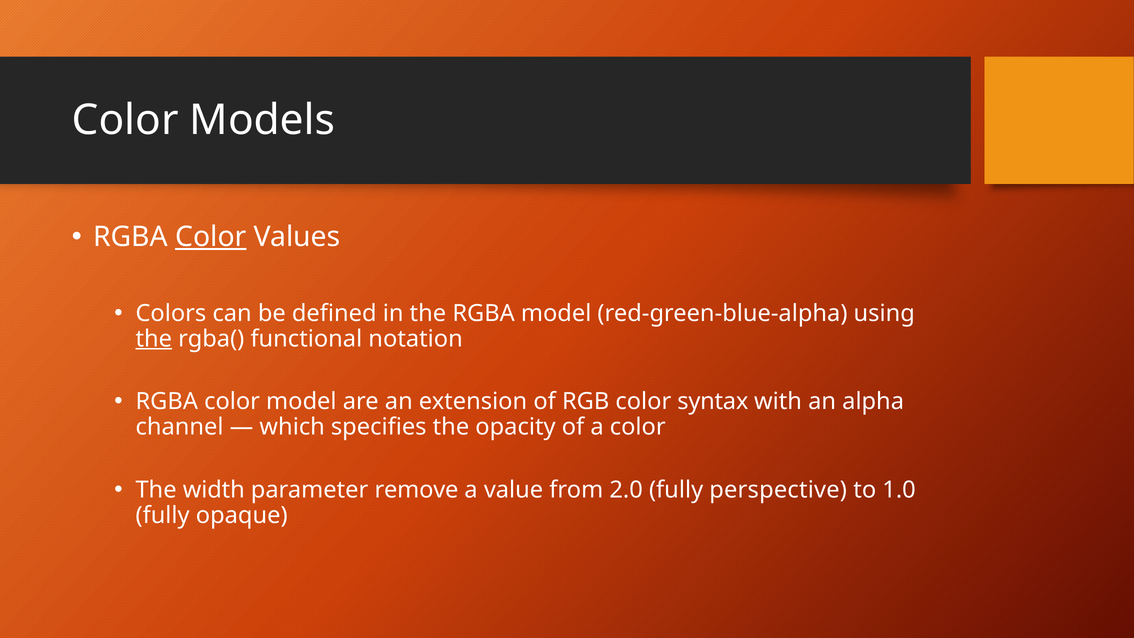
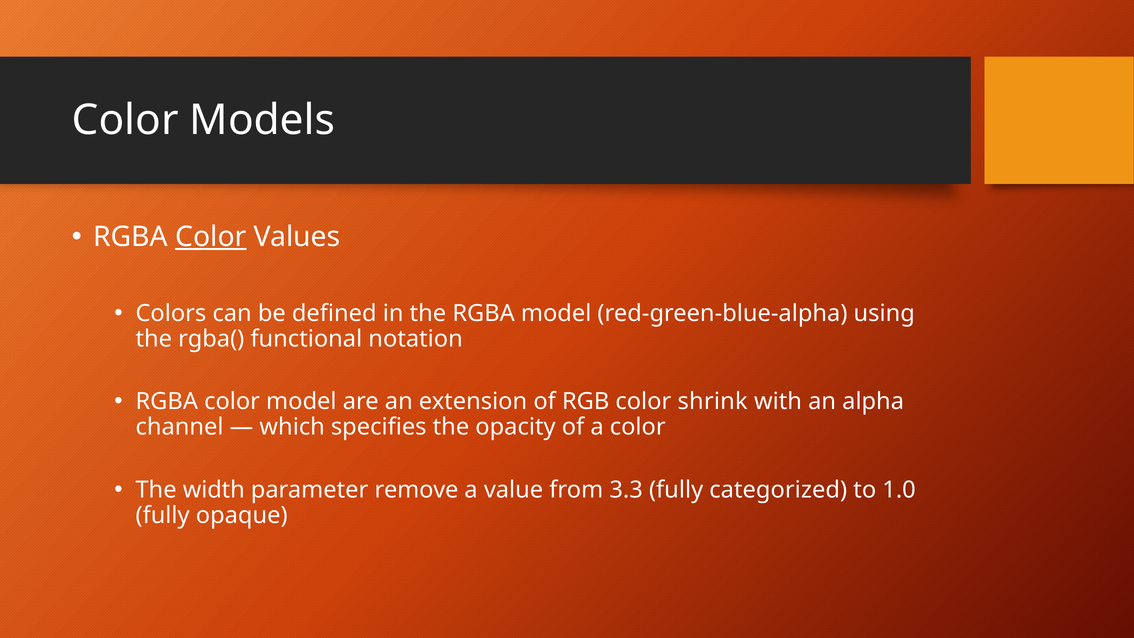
the at (154, 339) underline: present -> none
syntax: syntax -> shrink
2.0: 2.0 -> 3.3
perspective: perspective -> categorized
